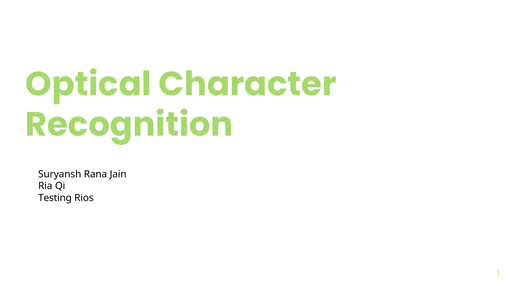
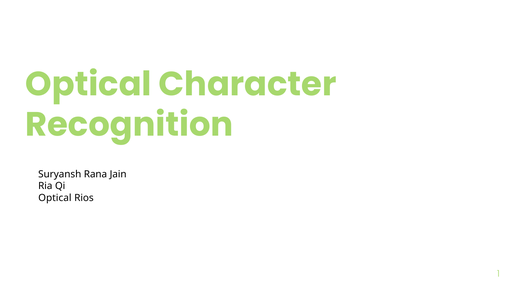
Testing at (55, 198): Testing -> Optical
